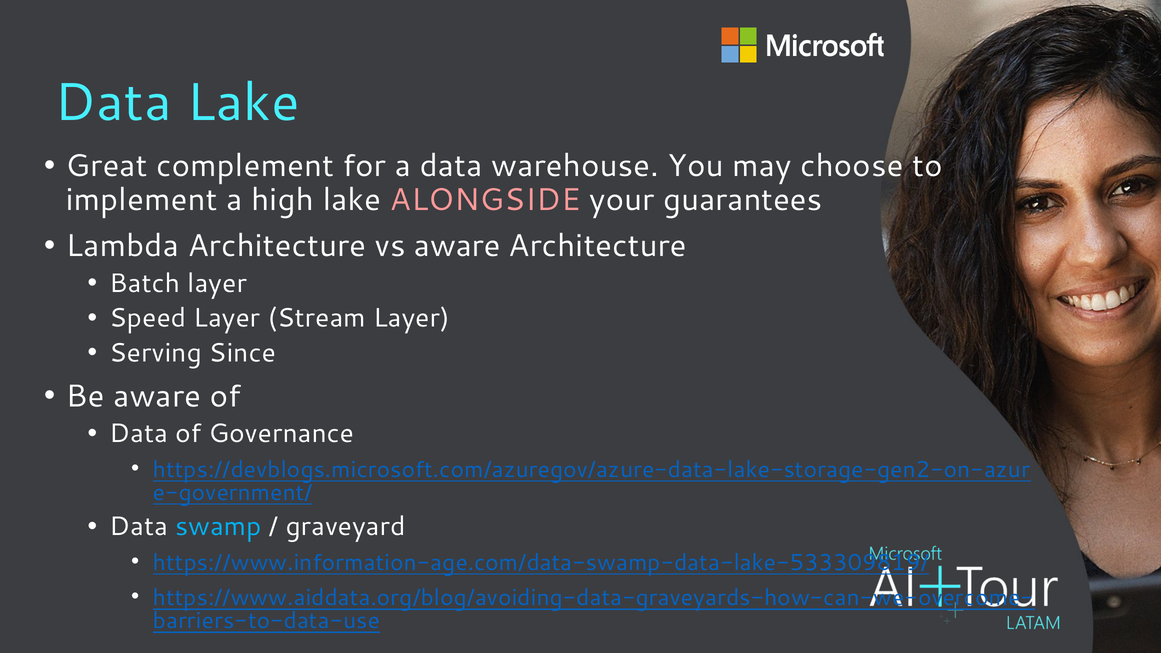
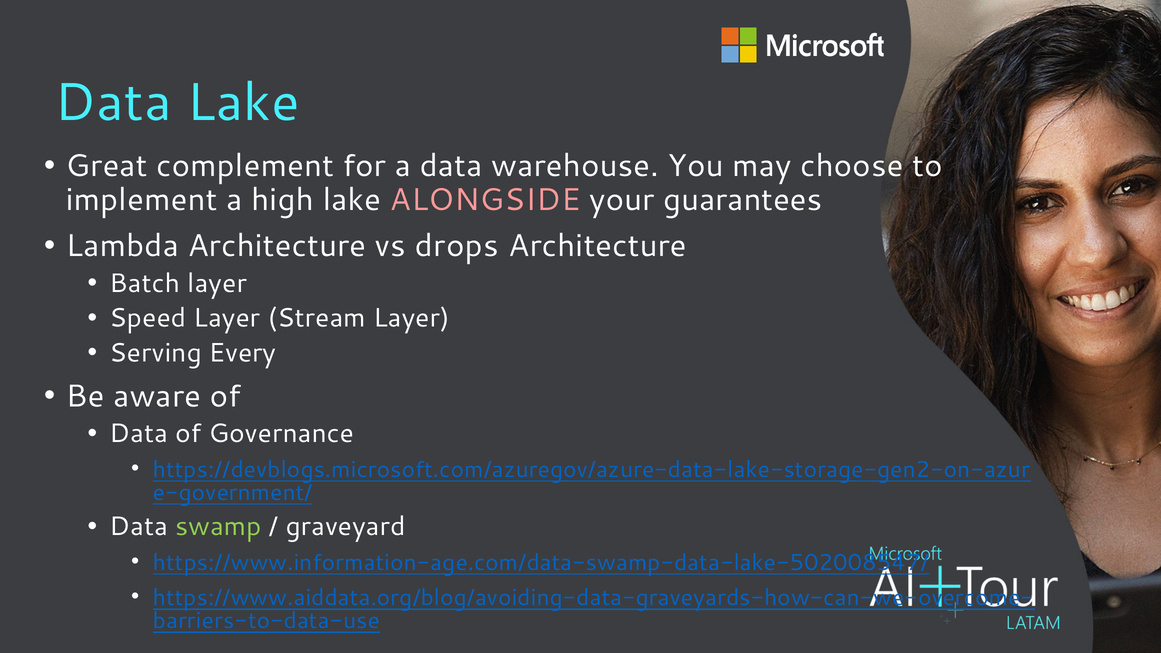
vs aware: aware -> drops
Since: Since -> Every
swamp colour: light blue -> light green
https://www.information-age.com/data-swamp-data-lake-533309819/: https://www.information-age.com/data-swamp-data-lake-533309819/ -> https://www.information-age.com/data-swamp-data-lake-502008547/
